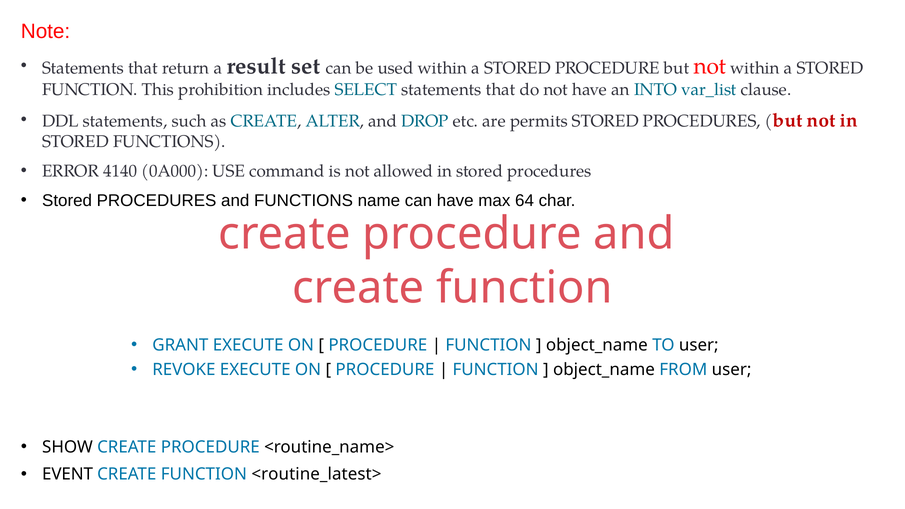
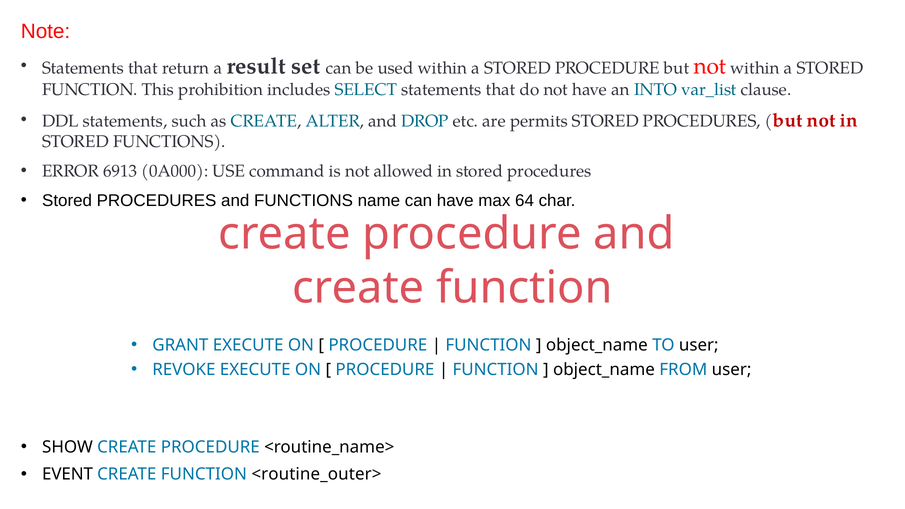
4140: 4140 -> 6913
<routine_latest>: <routine_latest> -> <routine_outer>
